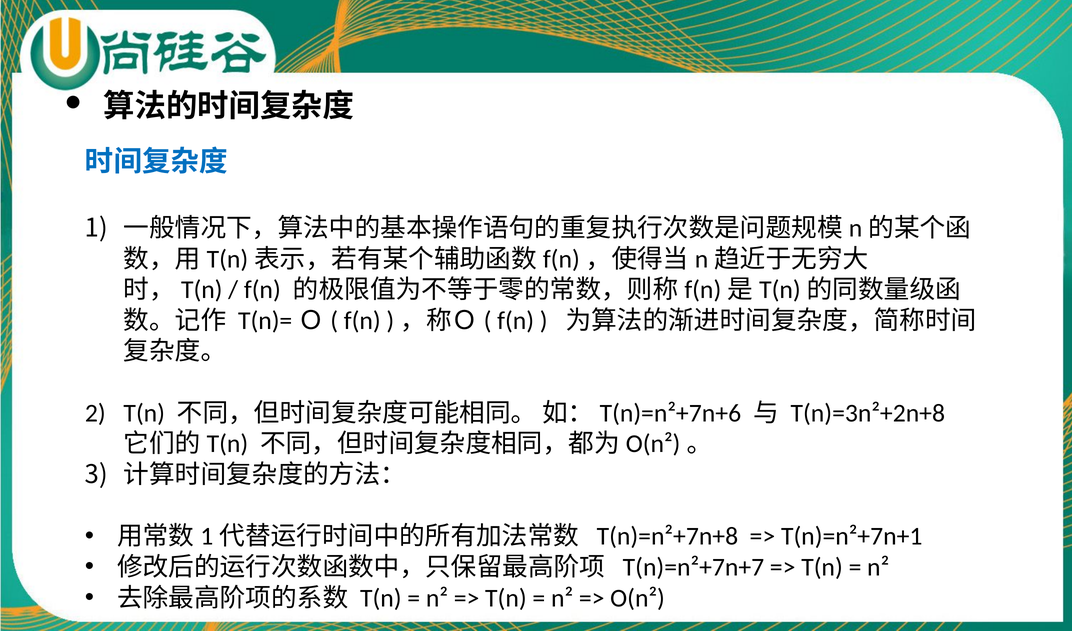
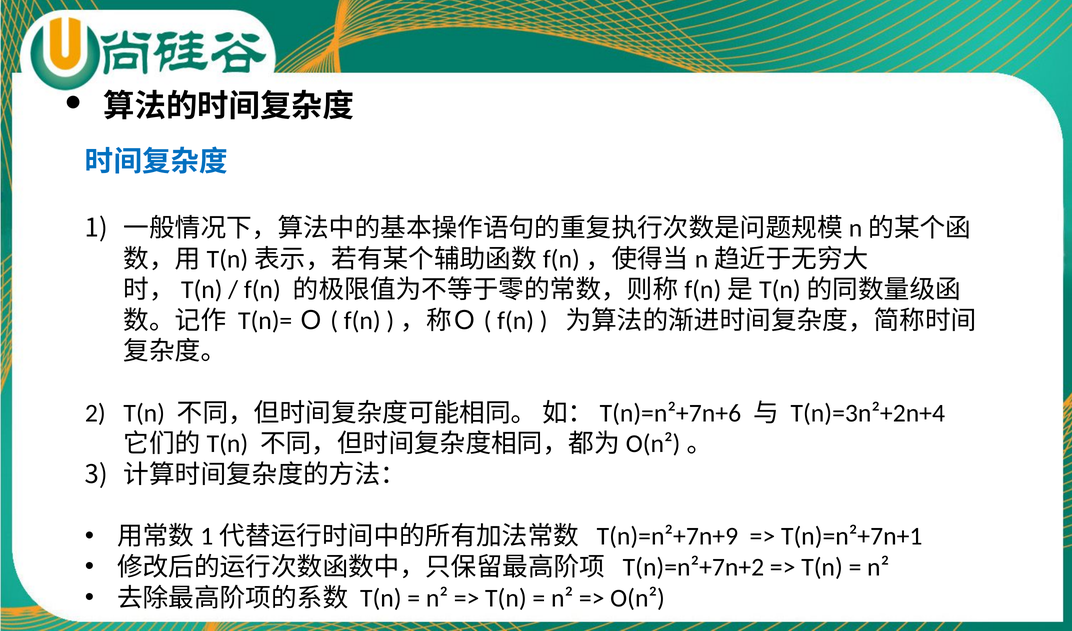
T(n)=3n²+2n+8: T(n)=3n²+2n+8 -> T(n)=3n²+2n+4
T(n)=n²+7n+8: T(n)=n²+7n+8 -> T(n)=n²+7n+9
T(n)=n²+7n+7: T(n)=n²+7n+7 -> T(n)=n²+7n+2
